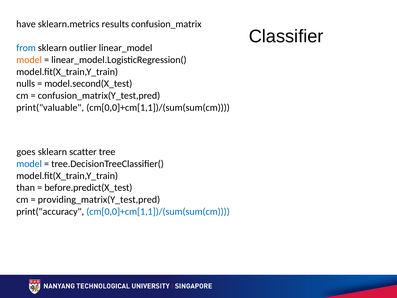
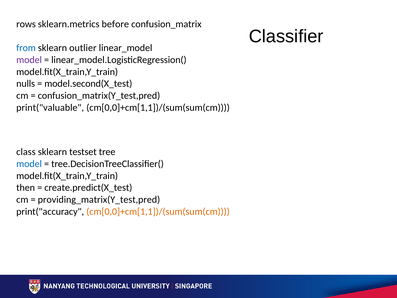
have: have -> rows
results: results -> before
model at (29, 60) colour: orange -> purple
goes: goes -> class
scatter: scatter -> testset
than: than -> then
before.predict(X_test: before.predict(X_test -> create.predict(X_test
cm[0,0]+cm[1,1])/(sum(sum(cm at (158, 211) colour: blue -> orange
